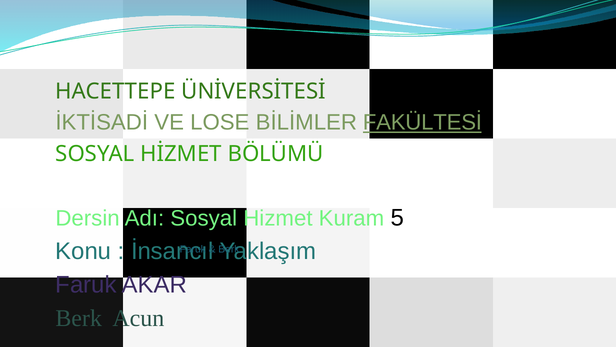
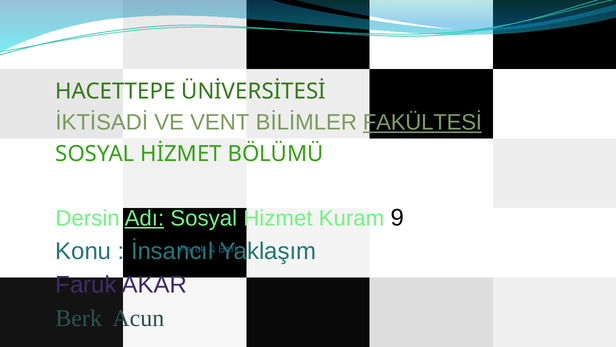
LOSE: LOSE -> VENT
Adı underline: none -> present
5: 5 -> 9
